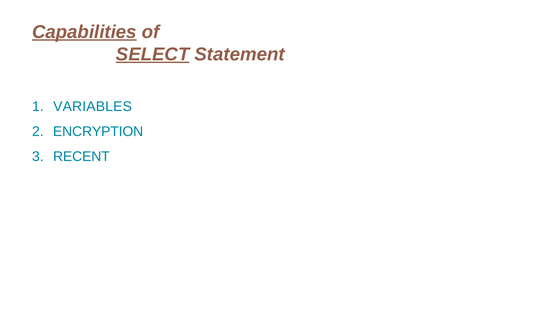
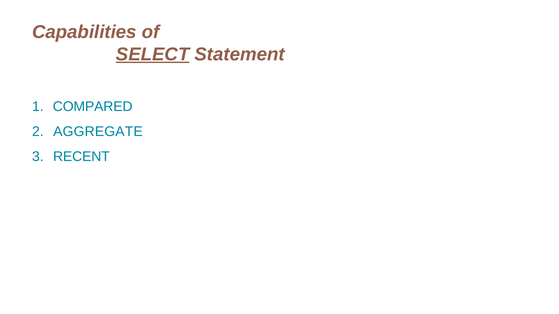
Capabilities underline: present -> none
VARIABLES: VARIABLES -> COMPARED
ENCRYPTION: ENCRYPTION -> AGGREGATE
